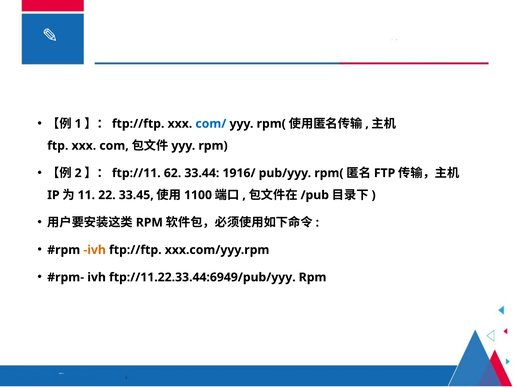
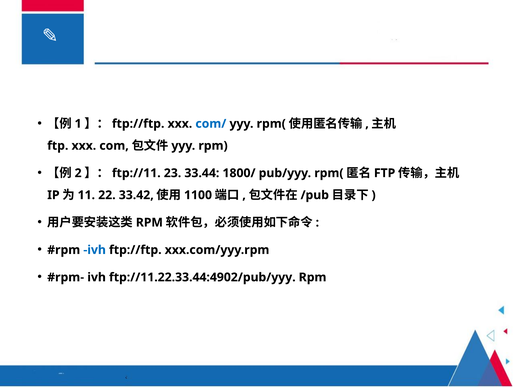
62: 62 -> 23
1916/: 1916/ -> 1800/
33.45: 33.45 -> 33.42
ivh at (95, 250) colour: orange -> blue
ftp://11.22.33.44:6949/pub/yyy: ftp://11.22.33.44:6949/pub/yyy -> ftp://11.22.33.44:4902/pub/yyy
